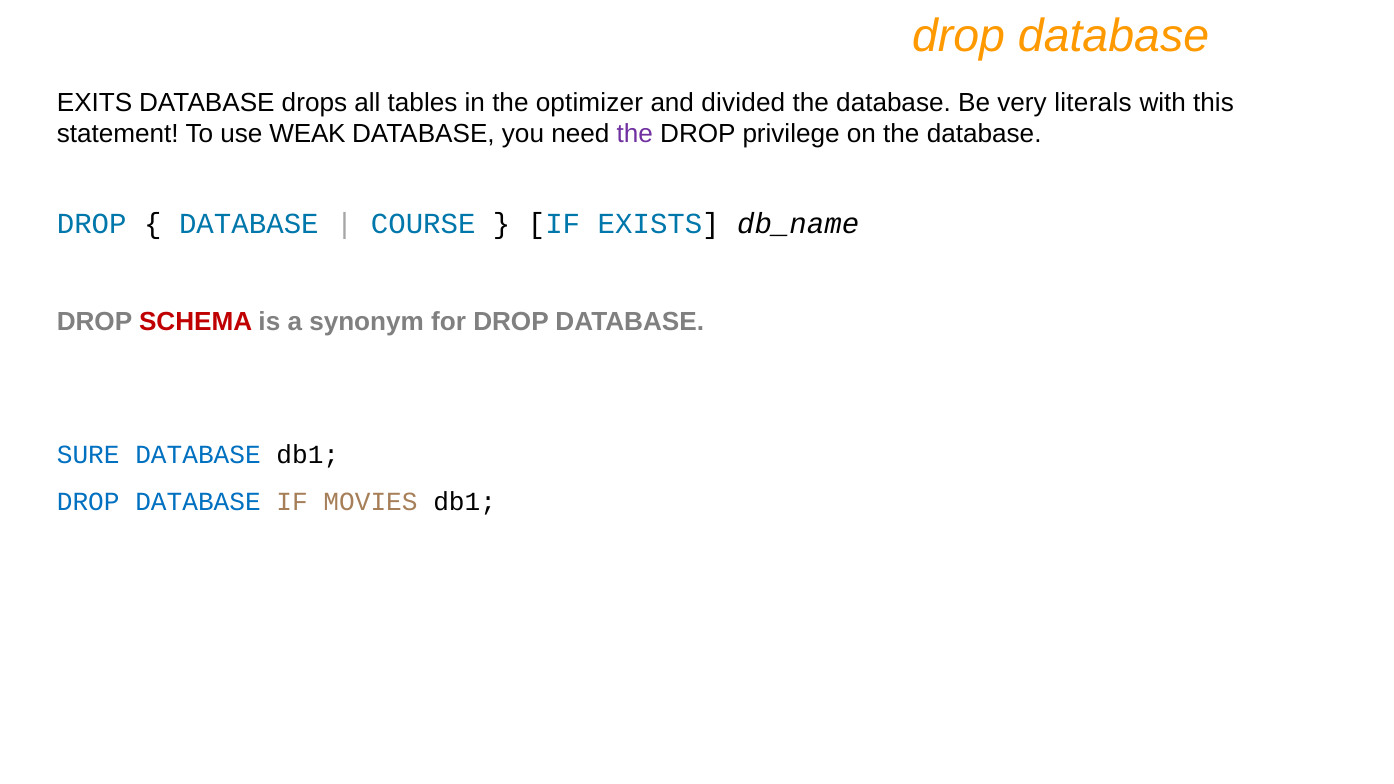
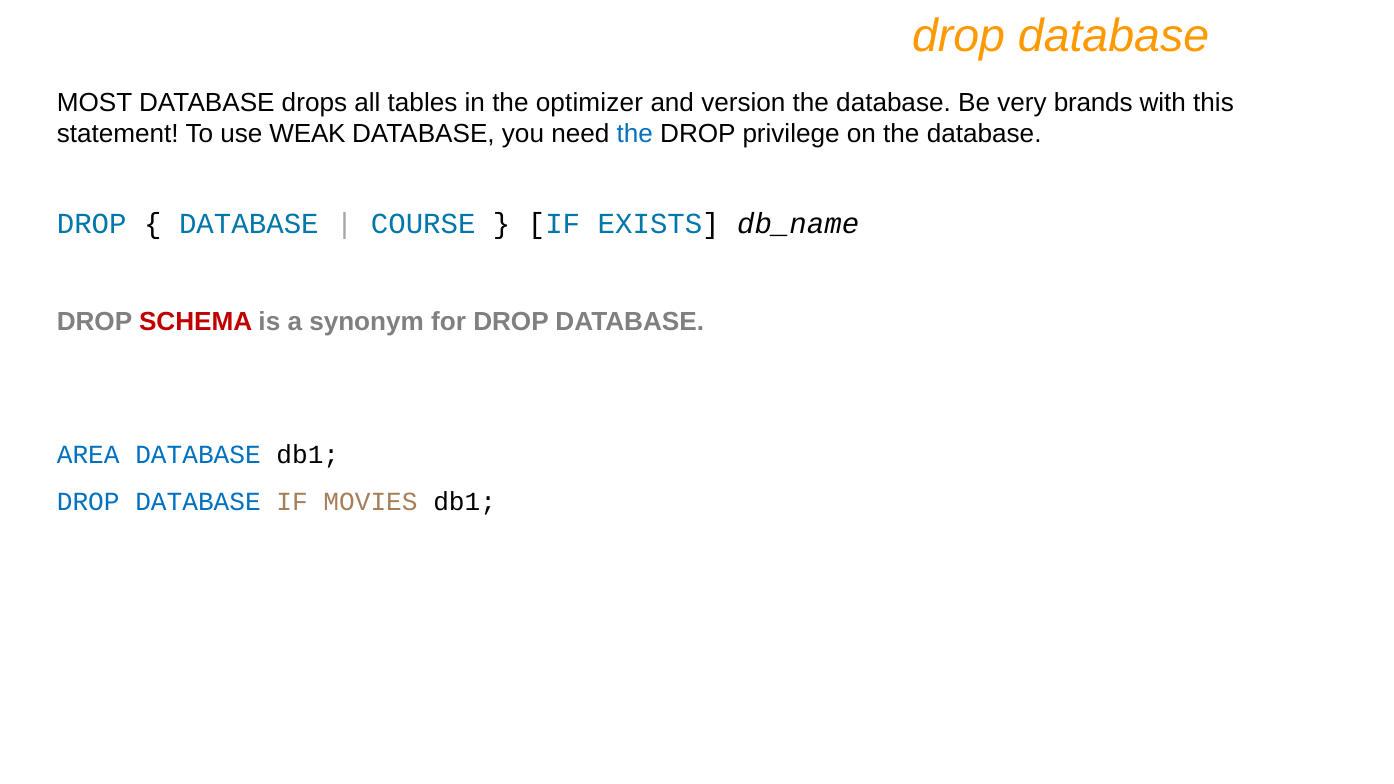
EXITS: EXITS -> MOST
divided: divided -> version
literals: literals -> brands
the at (635, 134) colour: purple -> blue
SURE: SURE -> AREA
